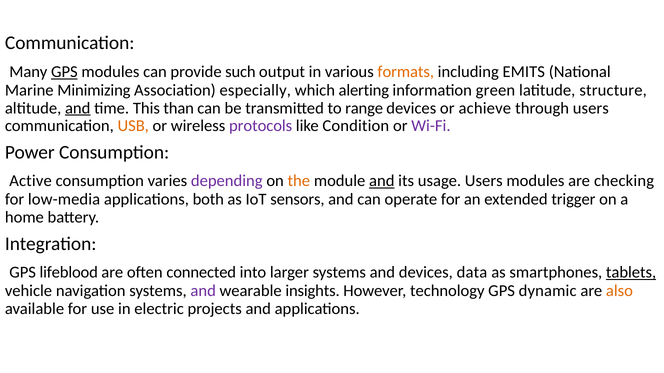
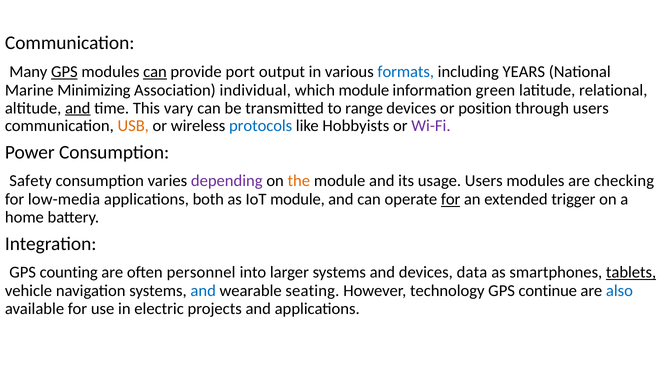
can at (155, 72) underline: none -> present
such: such -> port
formats colour: orange -> blue
EMITS: EMITS -> YEARS
especially: especially -> individual
which alerting: alerting -> module
structure: structure -> relational
than: than -> vary
achieve: achieve -> position
protocols colour: purple -> blue
Condition: Condition -> Hobbyists
Active: Active -> Safety
and at (382, 181) underline: present -> none
IoT sensors: sensors -> module
for at (451, 200) underline: none -> present
lifeblood: lifeblood -> counting
connected: connected -> personnel
and at (203, 291) colour: purple -> blue
insights: insights -> seating
dynamic: dynamic -> continue
also colour: orange -> blue
